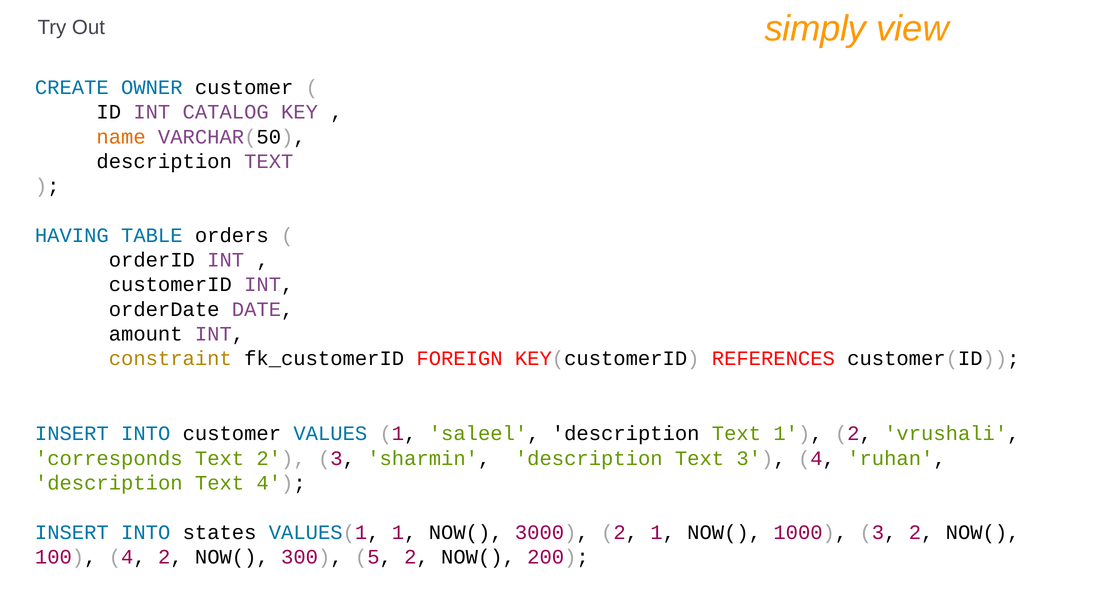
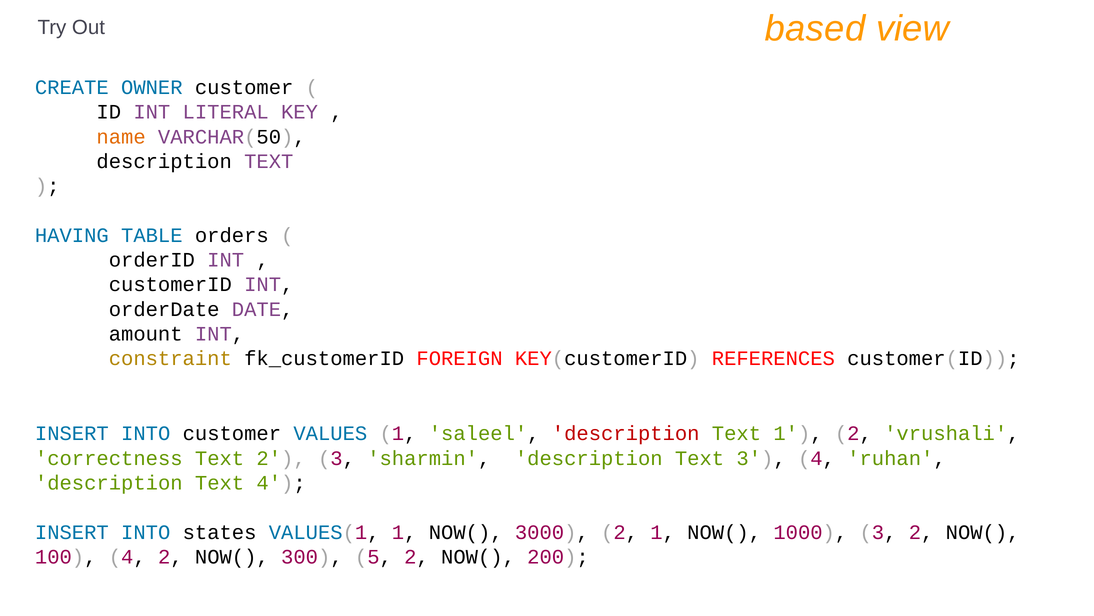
simply: simply -> based
CATALOG: CATALOG -> LITERAL
description at (626, 433) colour: black -> red
corresponds: corresponds -> correctness
